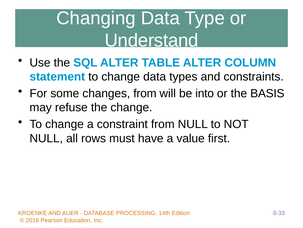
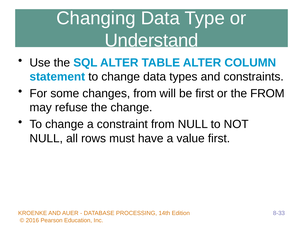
be into: into -> first
the BASIS: BASIS -> FROM
